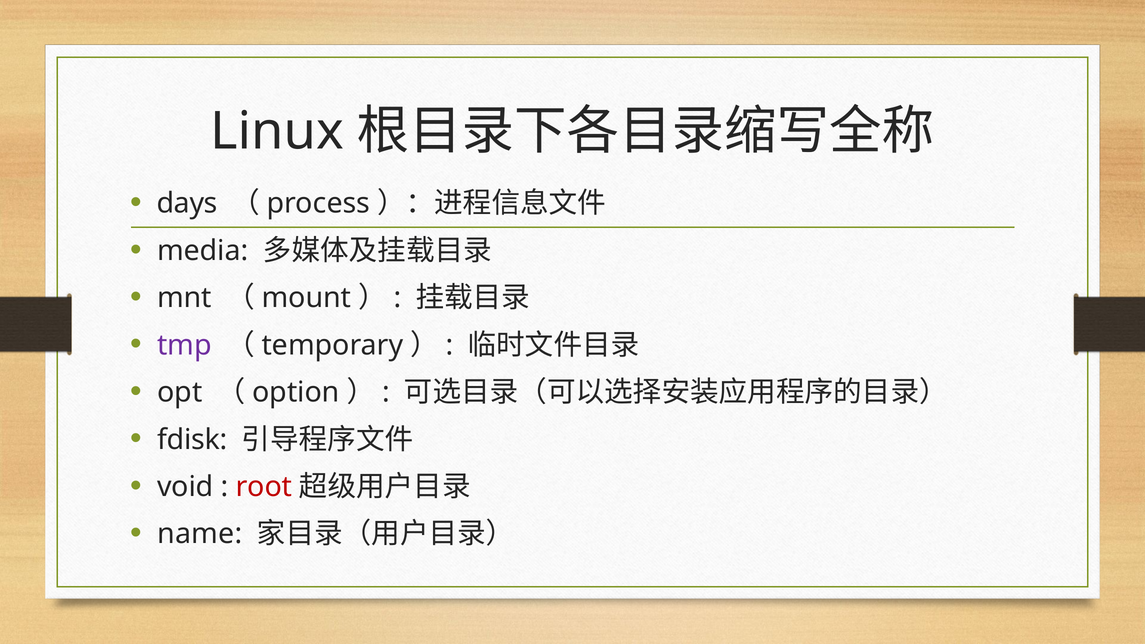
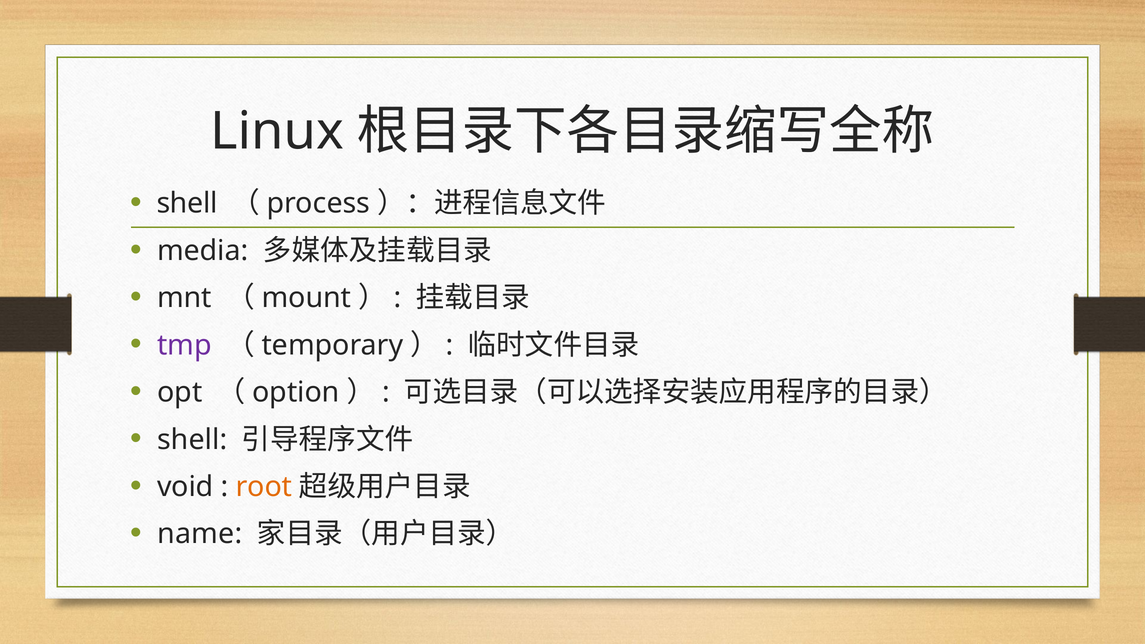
days at (187, 203): days -> shell
fdisk at (192, 440): fdisk -> shell
root colour: red -> orange
